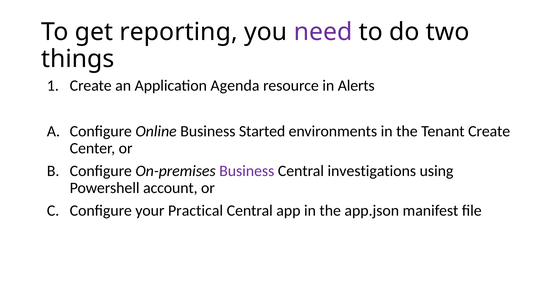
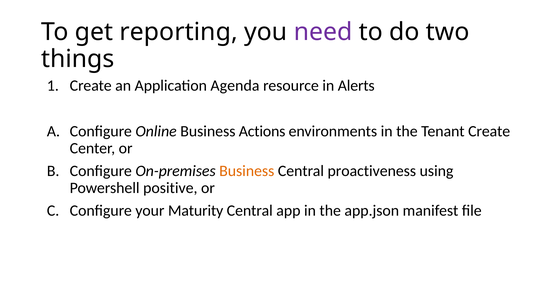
Started: Started -> Actions
Business at (247, 171) colour: purple -> orange
investigations: investigations -> proactiveness
account: account -> positive
Practical: Practical -> Maturity
